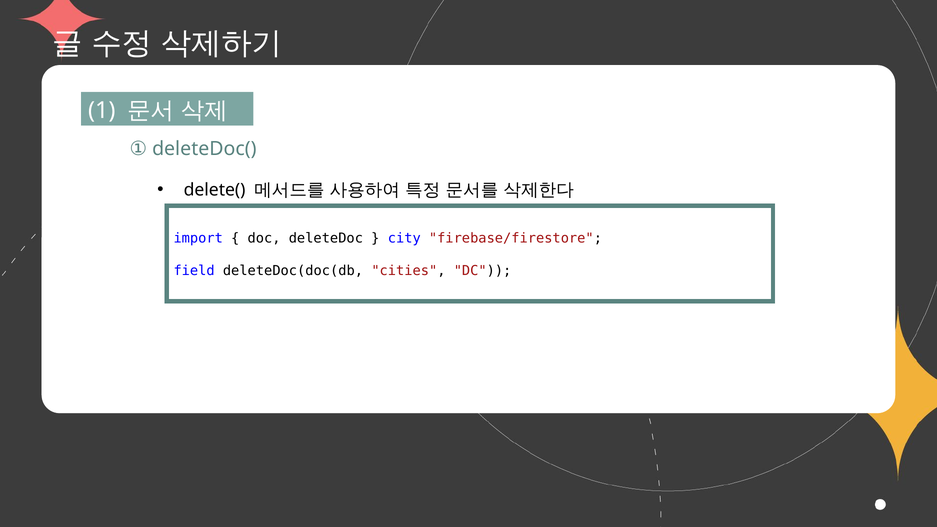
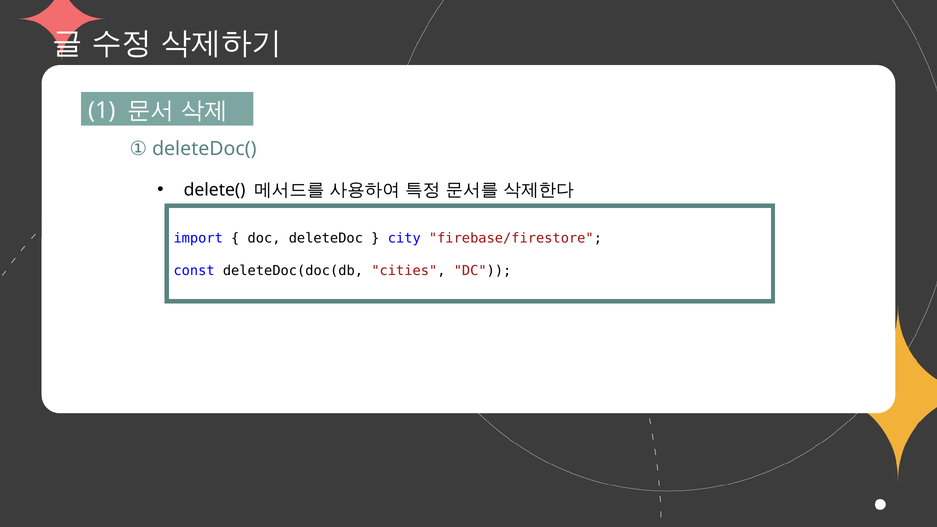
field: field -> const
